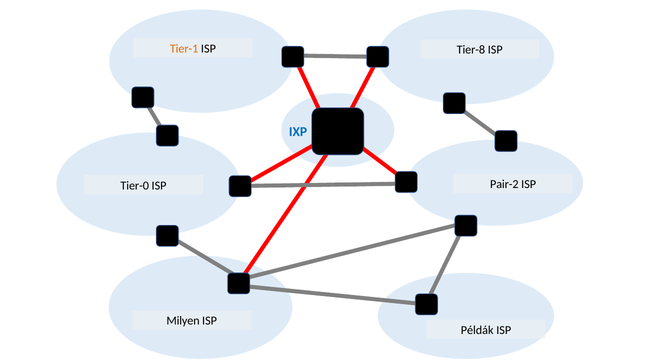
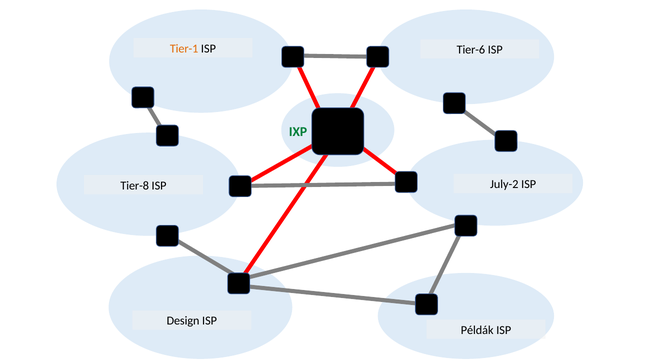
Tier-8: Tier-8 -> Tier-6
IXP colour: blue -> green
Tier-0: Tier-0 -> Tier-8
Pair-2: Pair-2 -> July-2
Milyen: Milyen -> Design
